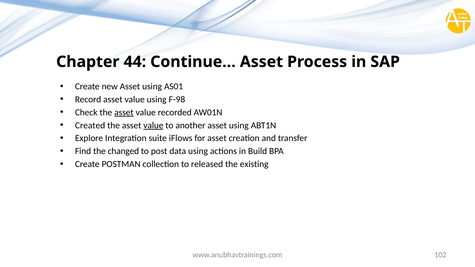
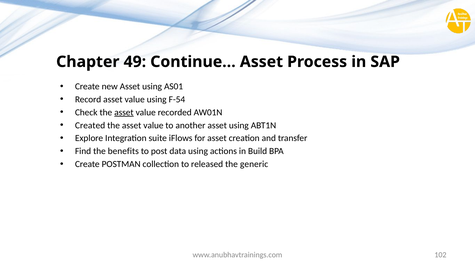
44: 44 -> 49
F-98: F-98 -> F-54
value at (153, 125) underline: present -> none
changed: changed -> benefits
existing: existing -> generic
